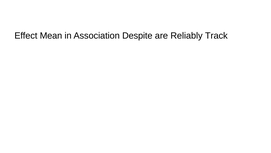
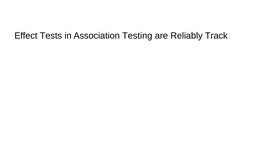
Mean: Mean -> Tests
Despite: Despite -> Testing
